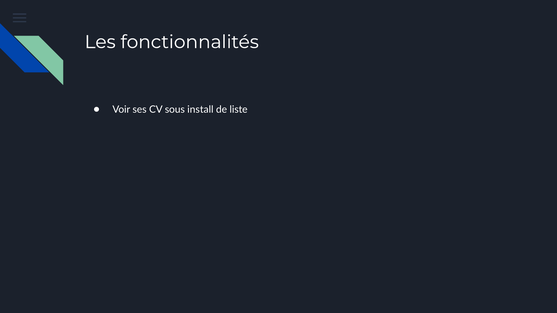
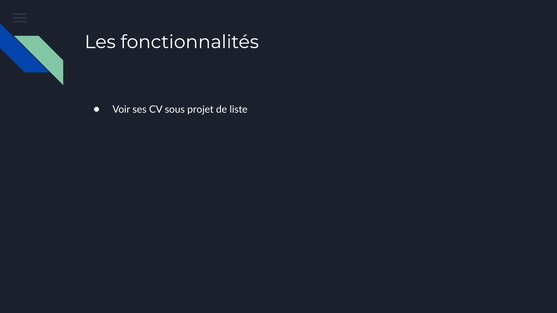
install: install -> projet
